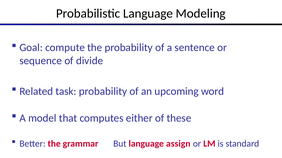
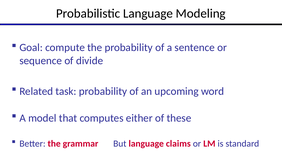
assign: assign -> claims
